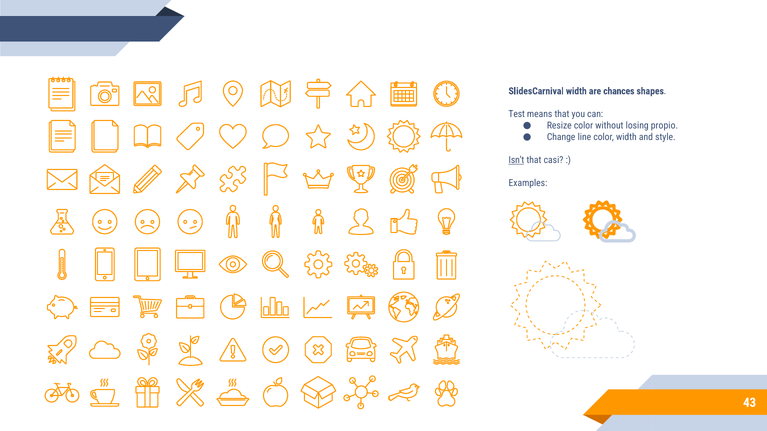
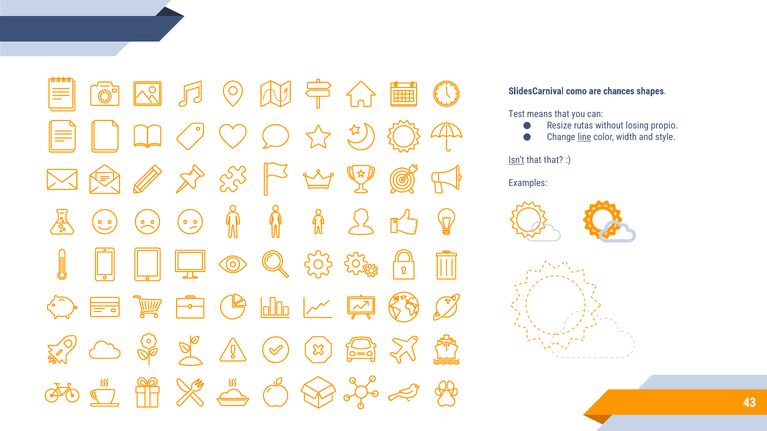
SlidesCarnival width: width -> como
Resize color: color -> rutas
line underline: none -> present
that casi: casi -> that
